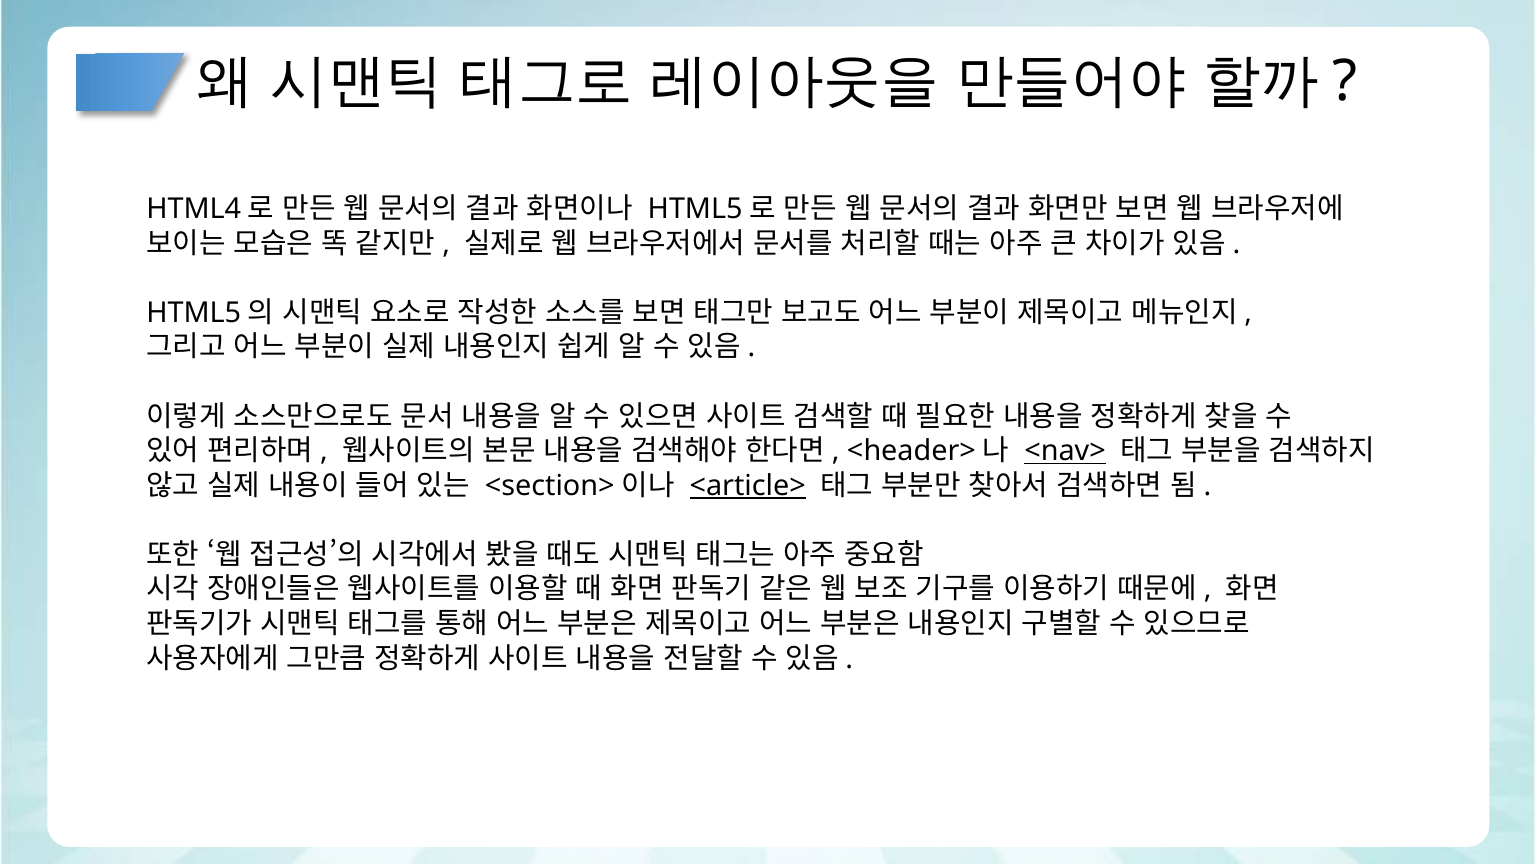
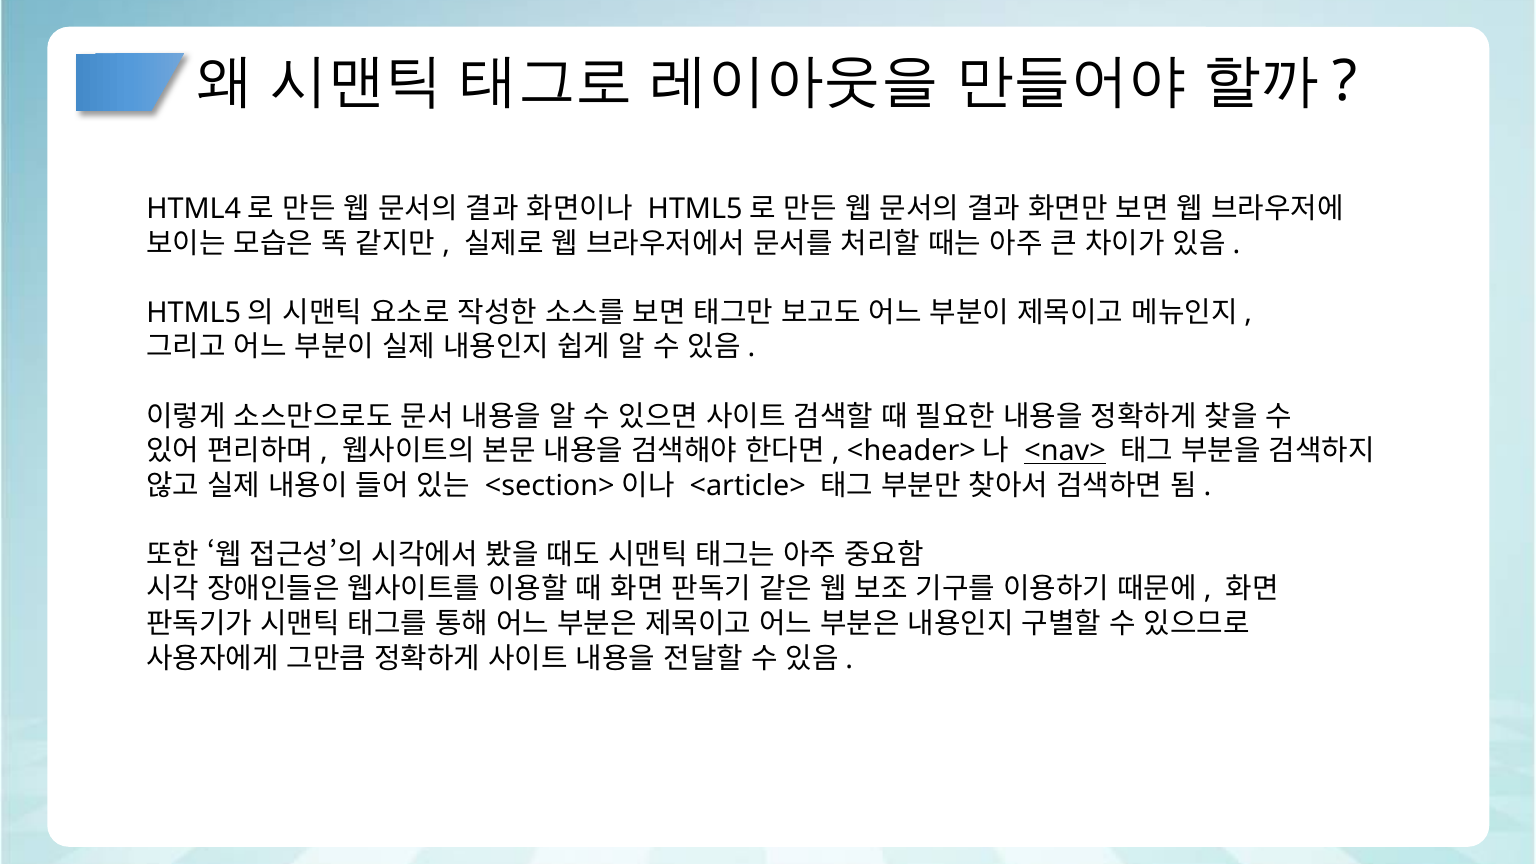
<article> underline: present -> none
